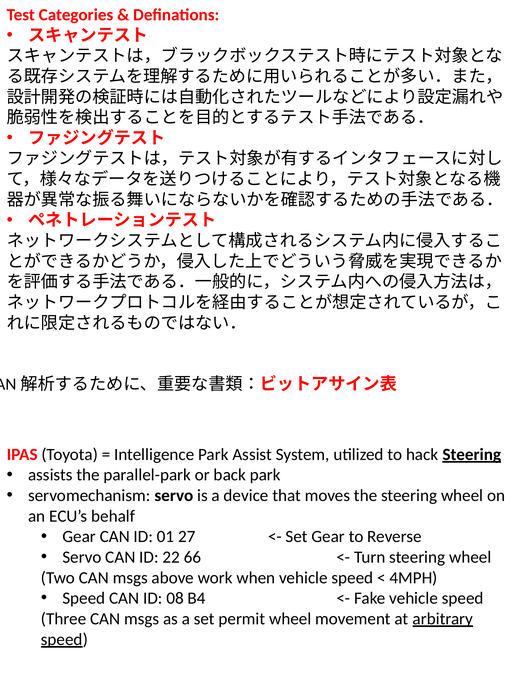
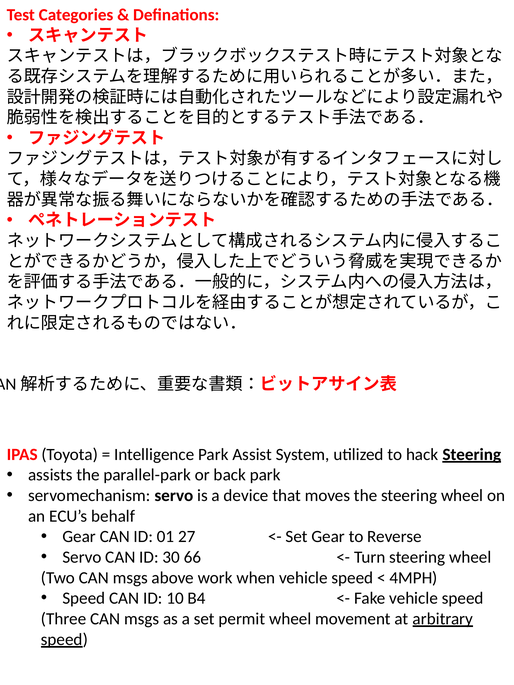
22: 22 -> 30
08: 08 -> 10
